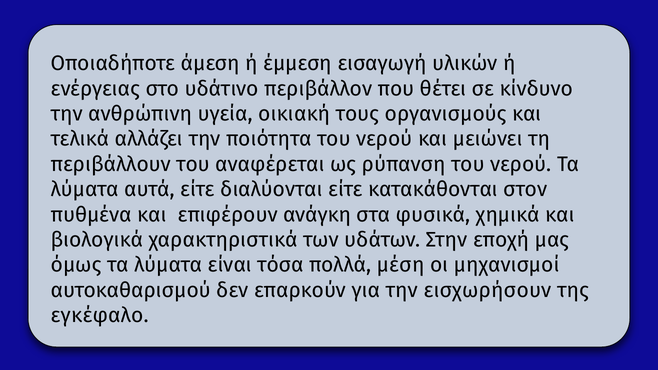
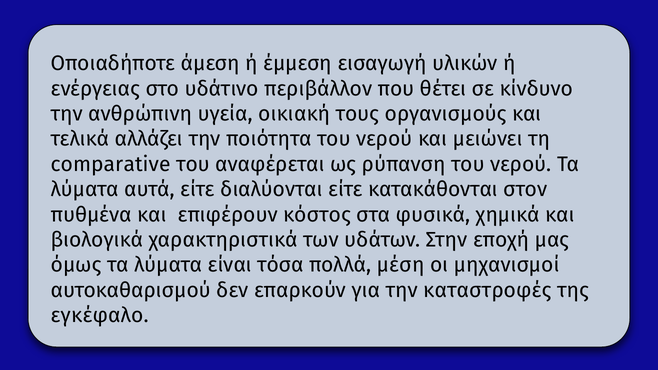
περιβάλλουν: περιβάλλουν -> comparative
ανάγκη: ανάγκη -> κόστος
εισχωρήσουν: εισχωρήσουν -> καταστροφές
